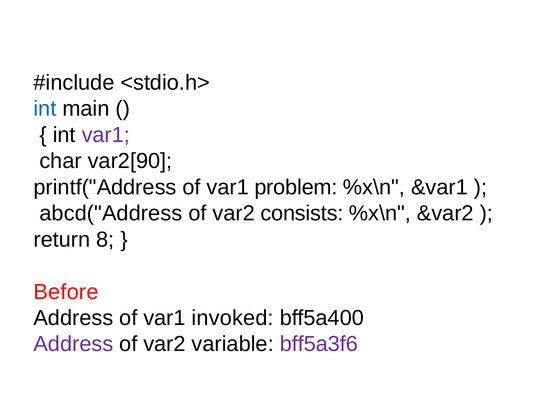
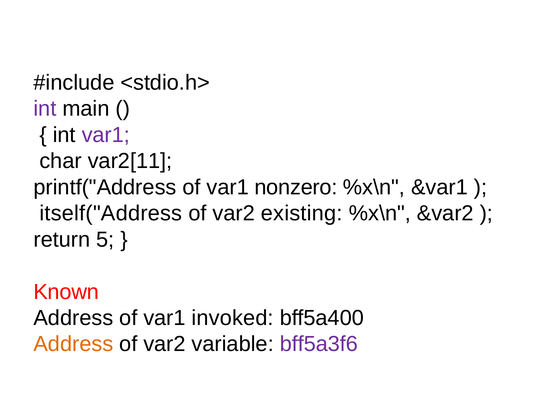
int at (45, 109) colour: blue -> purple
var2[90: var2[90 -> var2[11
problem: problem -> nonzero
abcd("Address: abcd("Address -> itself("Address
consists: consists -> existing
8: 8 -> 5
Before: Before -> Known
Address at (73, 344) colour: purple -> orange
